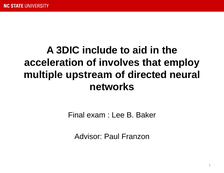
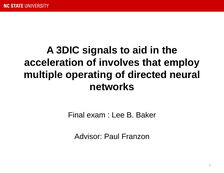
include: include -> signals
upstream: upstream -> operating
